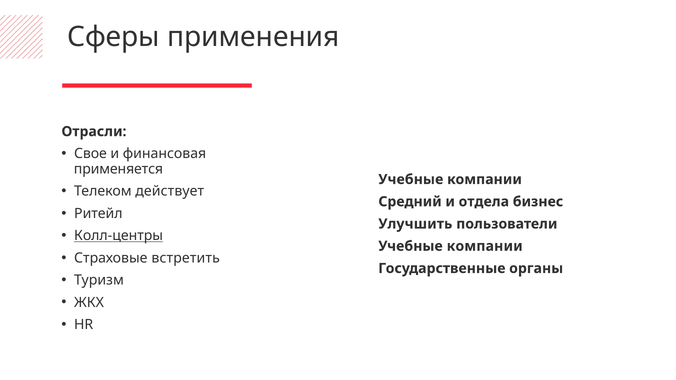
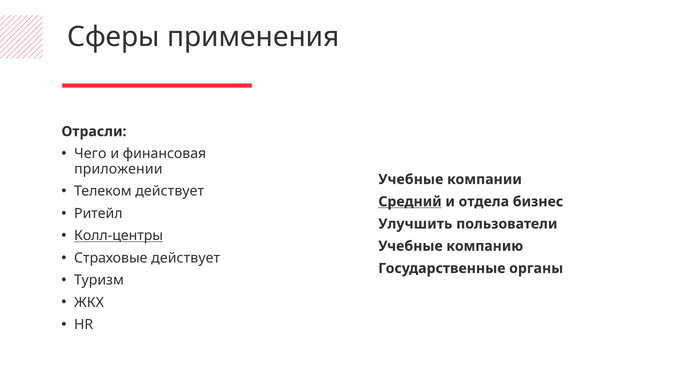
Свое: Свое -> Чего
применяется: применяется -> приложении
Средний underline: none -> present
компании at (485, 246): компании -> компанию
Страховые встретить: встретить -> действует
